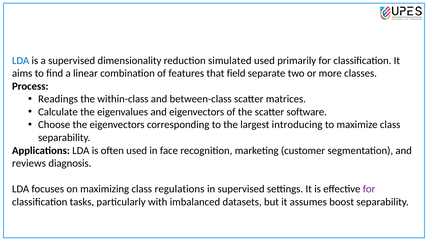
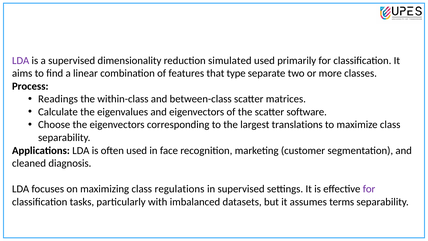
LDA at (21, 60) colour: blue -> purple
field: field -> type
introducing: introducing -> translations
reviews: reviews -> cleaned
boost: boost -> terms
